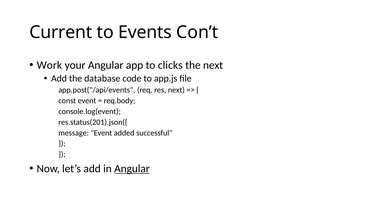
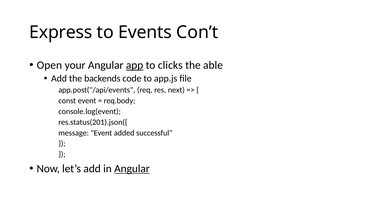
Current: Current -> Express
Work: Work -> Open
app underline: none -> present
the next: next -> able
database: database -> backends
